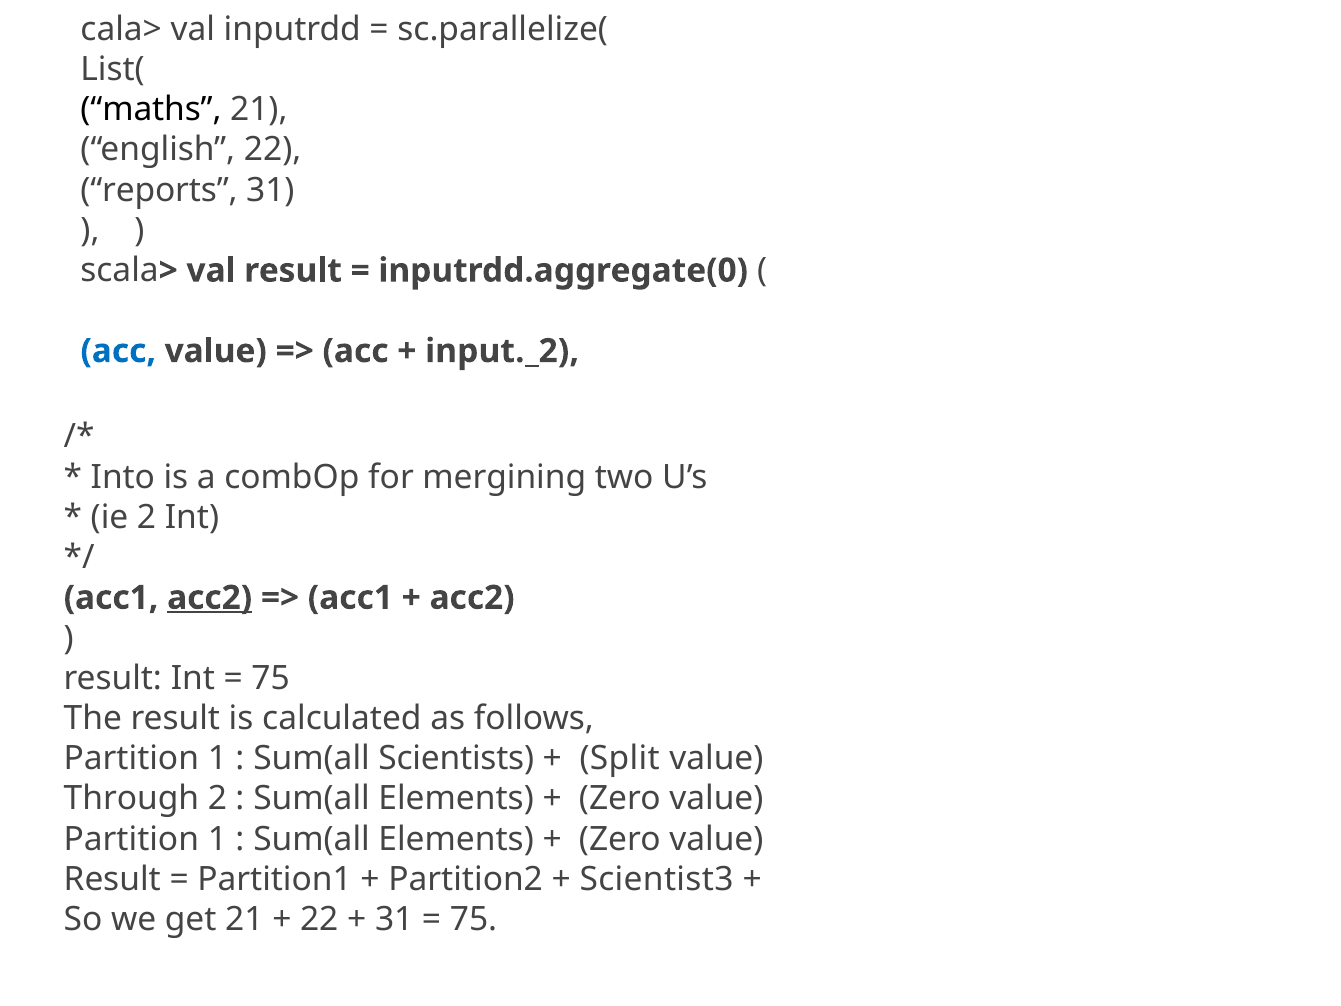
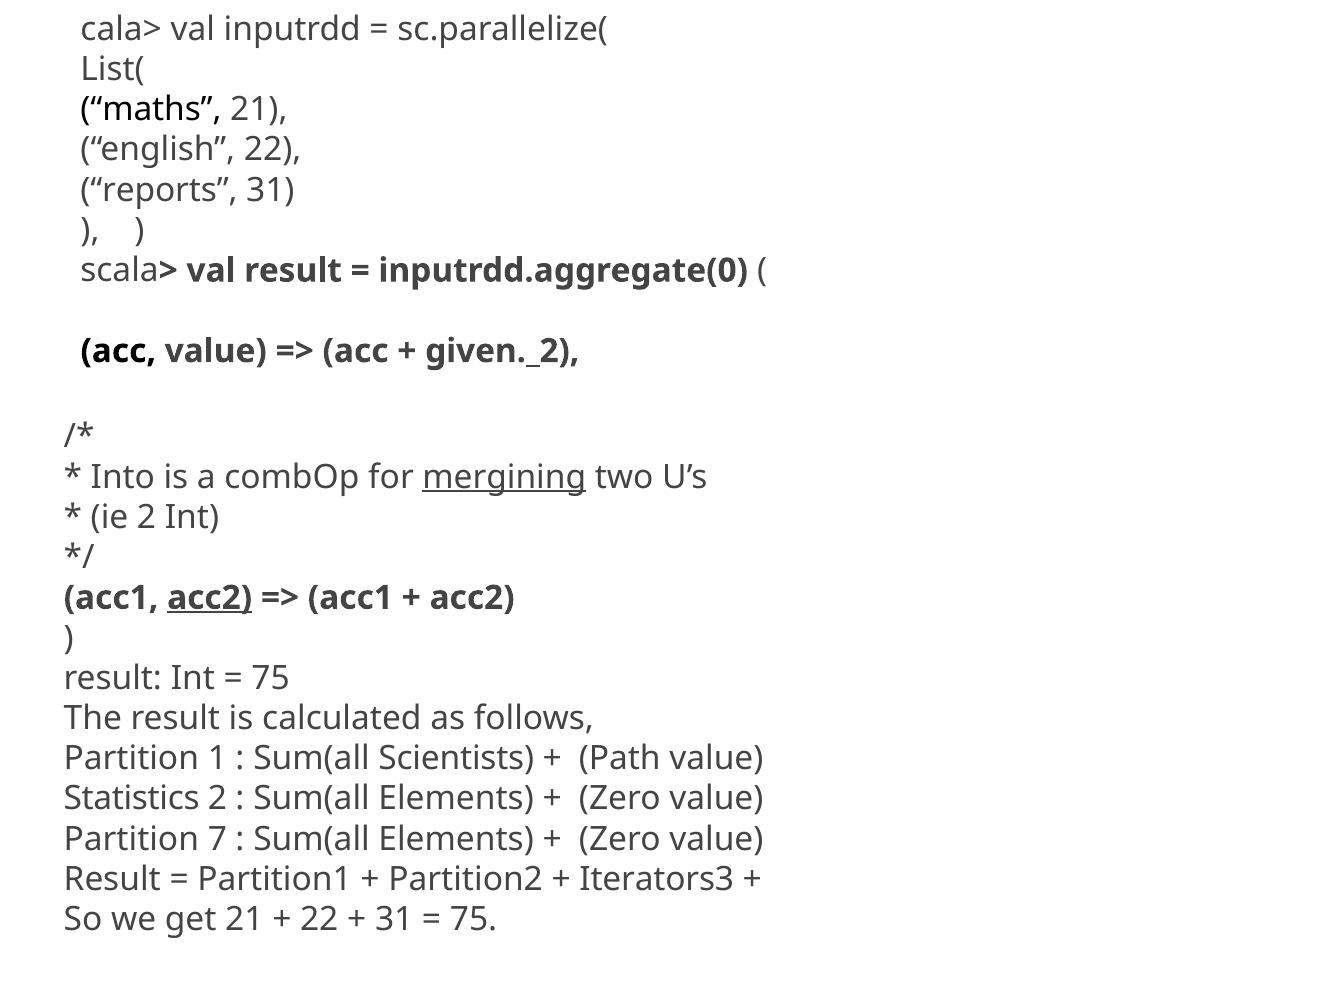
acc at (118, 351) colour: blue -> black
input._2: input._2 -> given._2
mergining underline: none -> present
Split: Split -> Path
Through: Through -> Statistics
1 at (217, 839): 1 -> 7
Scientist3: Scientist3 -> Iterators3
